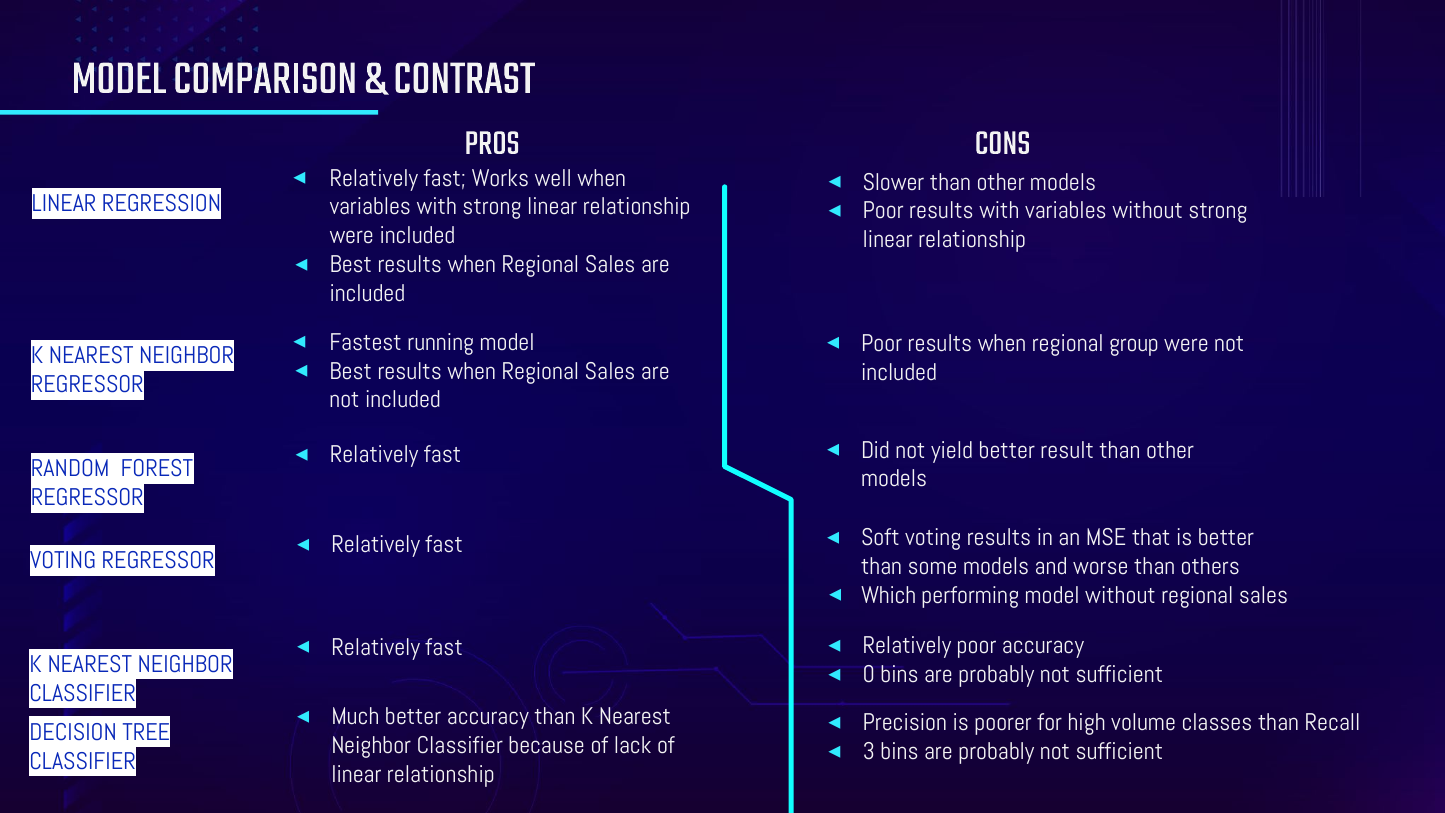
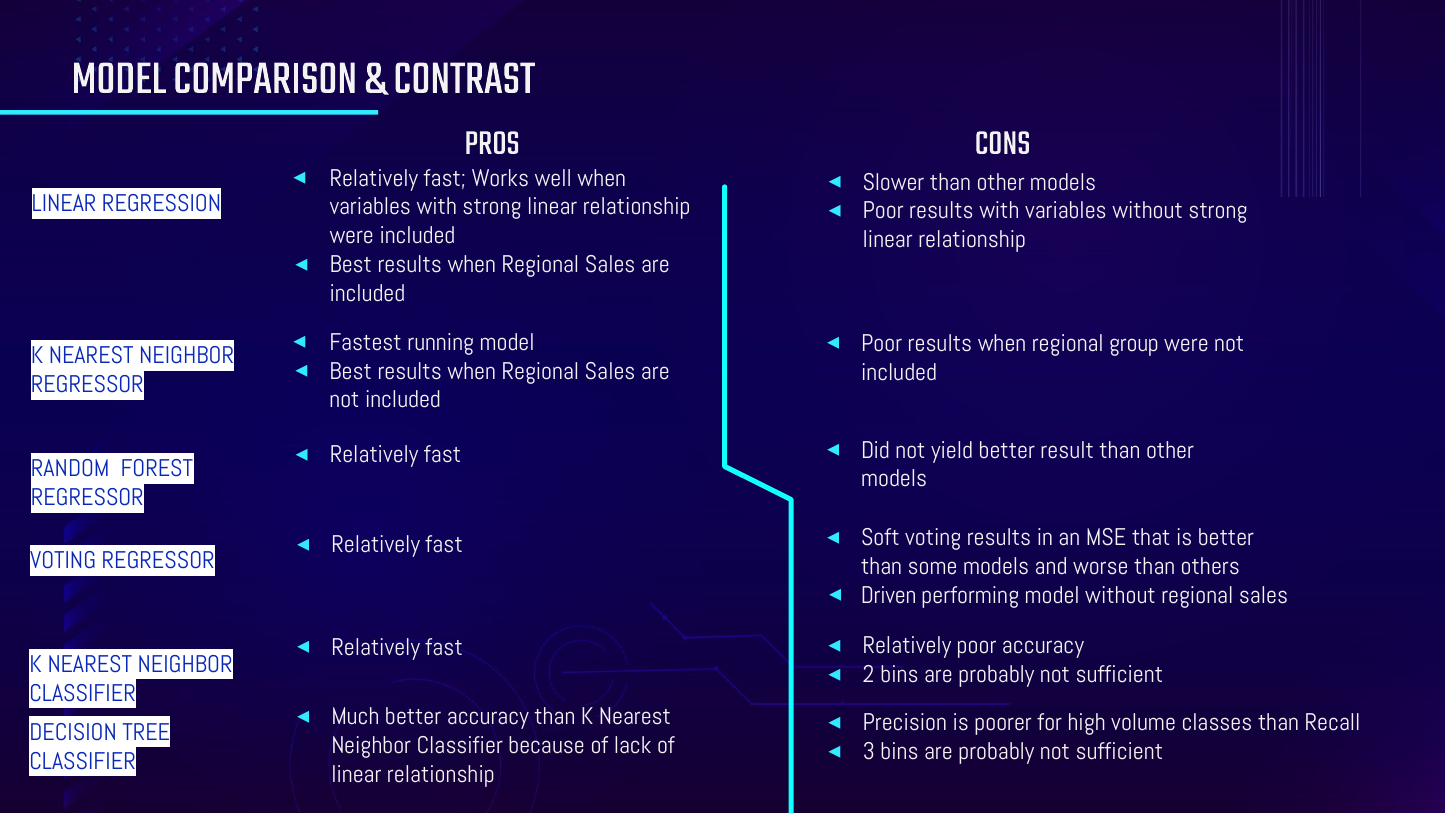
Which: Which -> Driven
0: 0 -> 2
